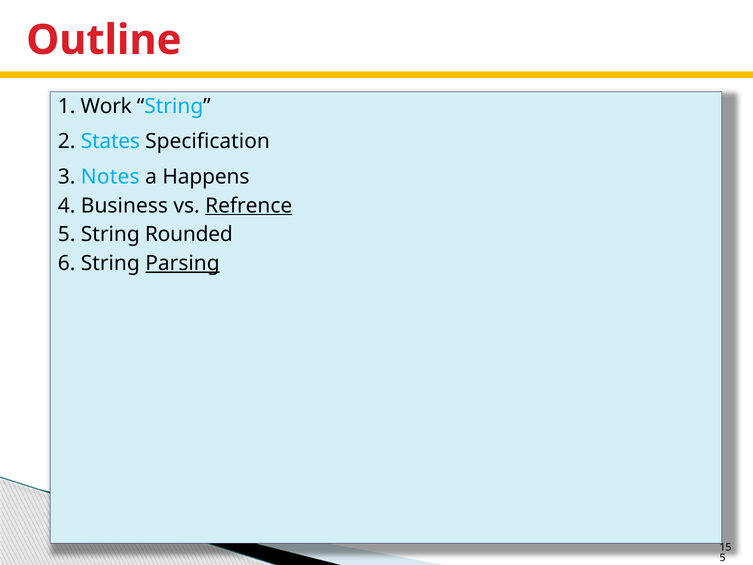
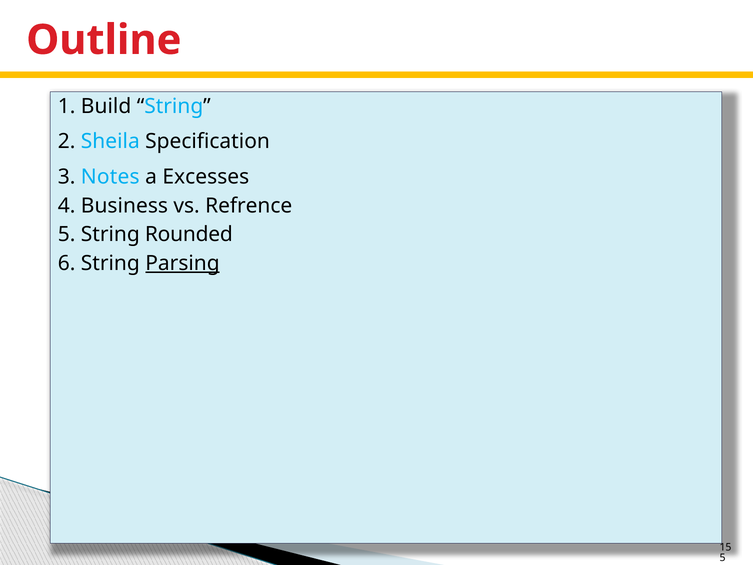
Work: Work -> Build
States: States -> Sheila
Happens: Happens -> Excesses
Refrence underline: present -> none
